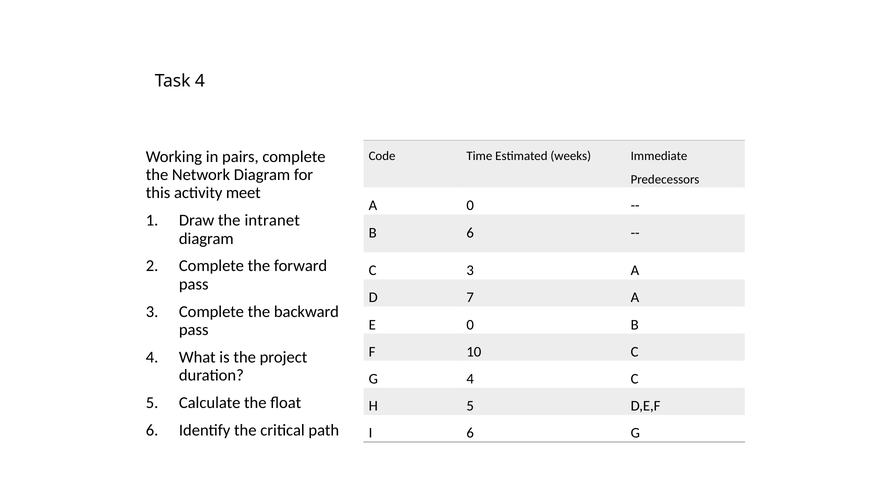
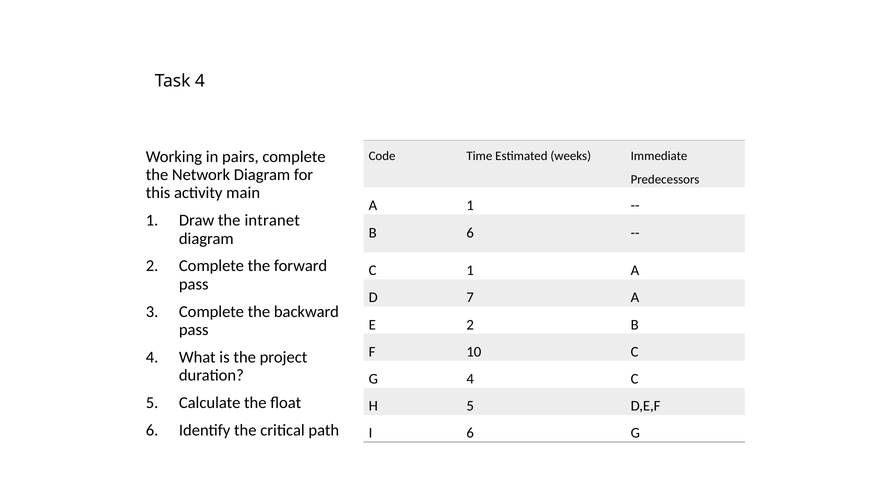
meet: meet -> main
A 0: 0 -> 1
C 3: 3 -> 1
E 0: 0 -> 2
